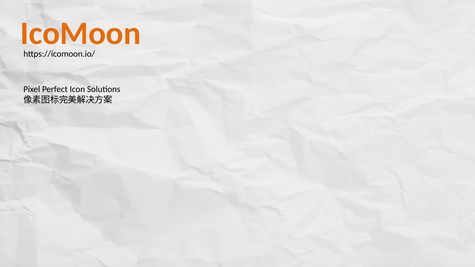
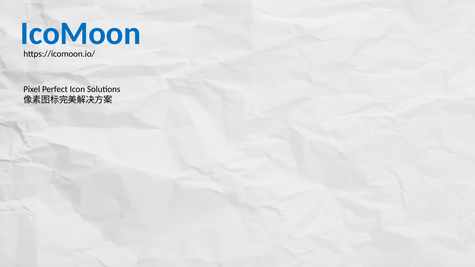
IcoMoon colour: orange -> blue
